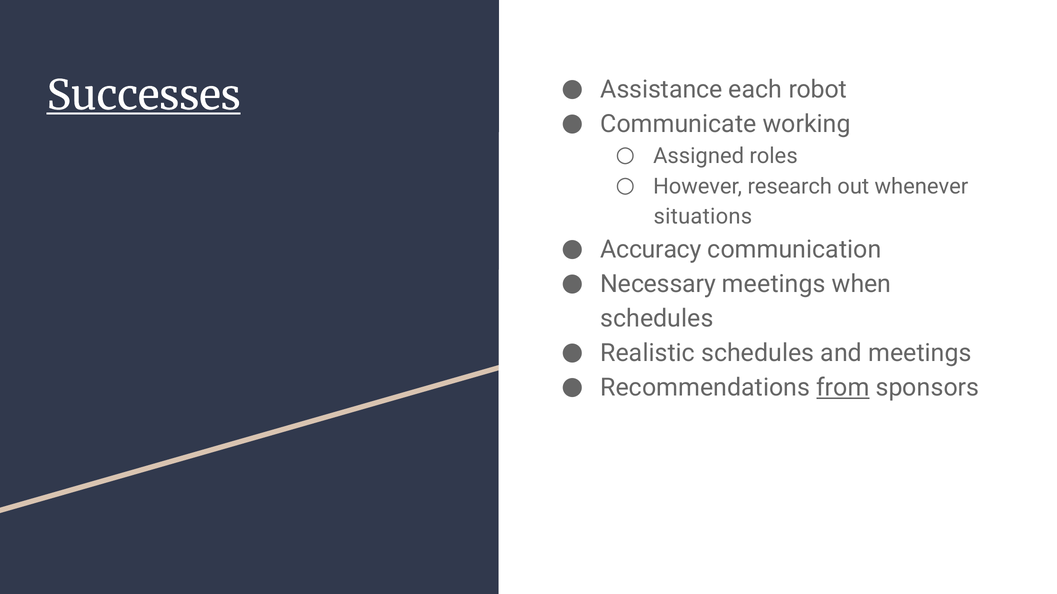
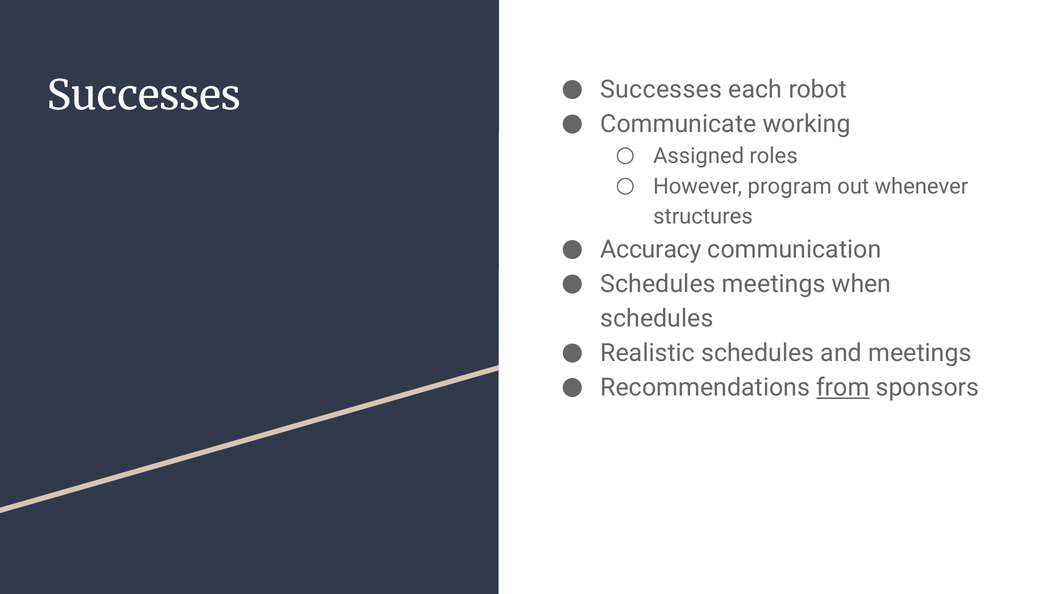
Successes at (144, 96) underline: present -> none
Assistance at (661, 90): Assistance -> Successes
research: research -> program
situations: situations -> structures
Necessary at (658, 284): Necessary -> Schedules
